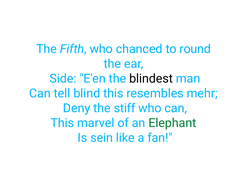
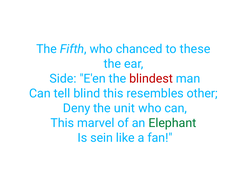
round: round -> these
blindest colour: black -> red
mehr: mehr -> other
stiff: stiff -> unit
